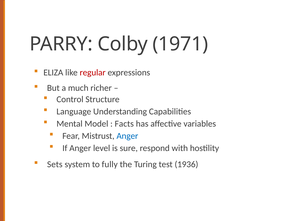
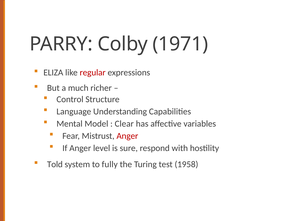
Facts: Facts -> Clear
Anger at (127, 136) colour: blue -> red
Sets: Sets -> Told
1936: 1936 -> 1958
